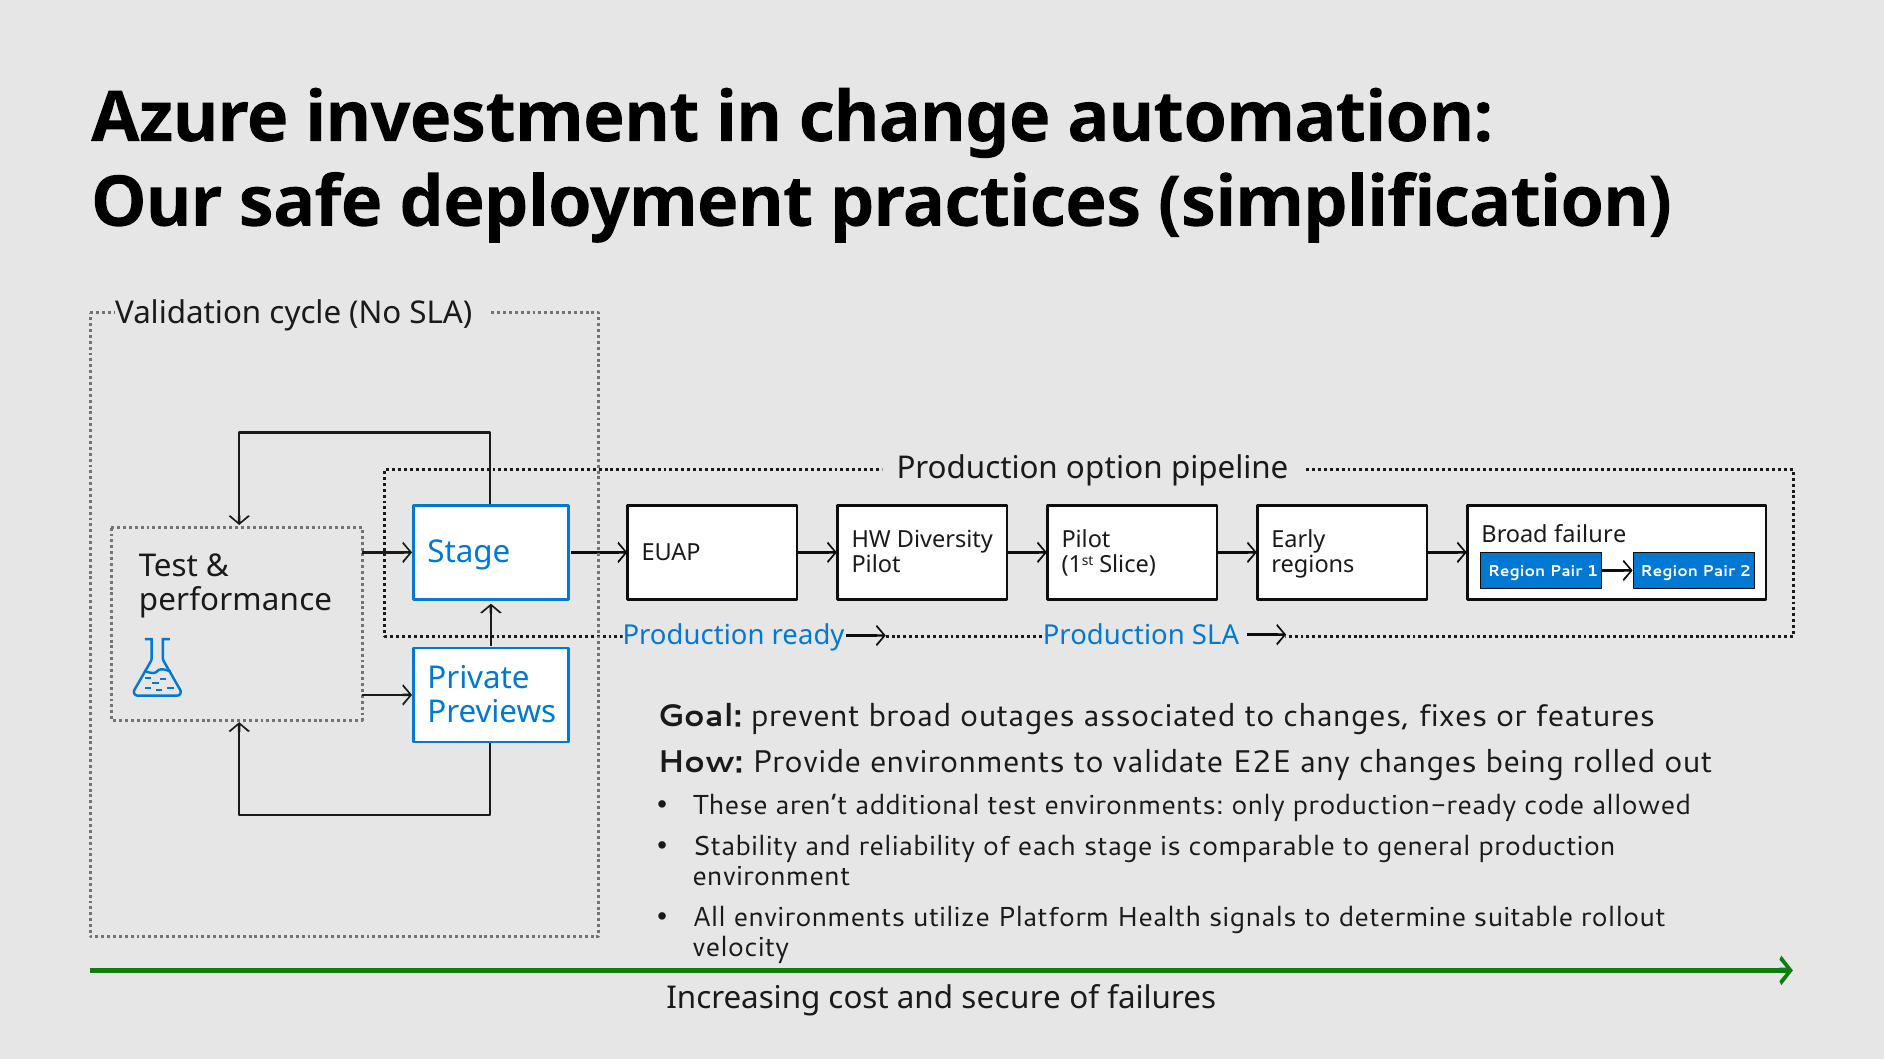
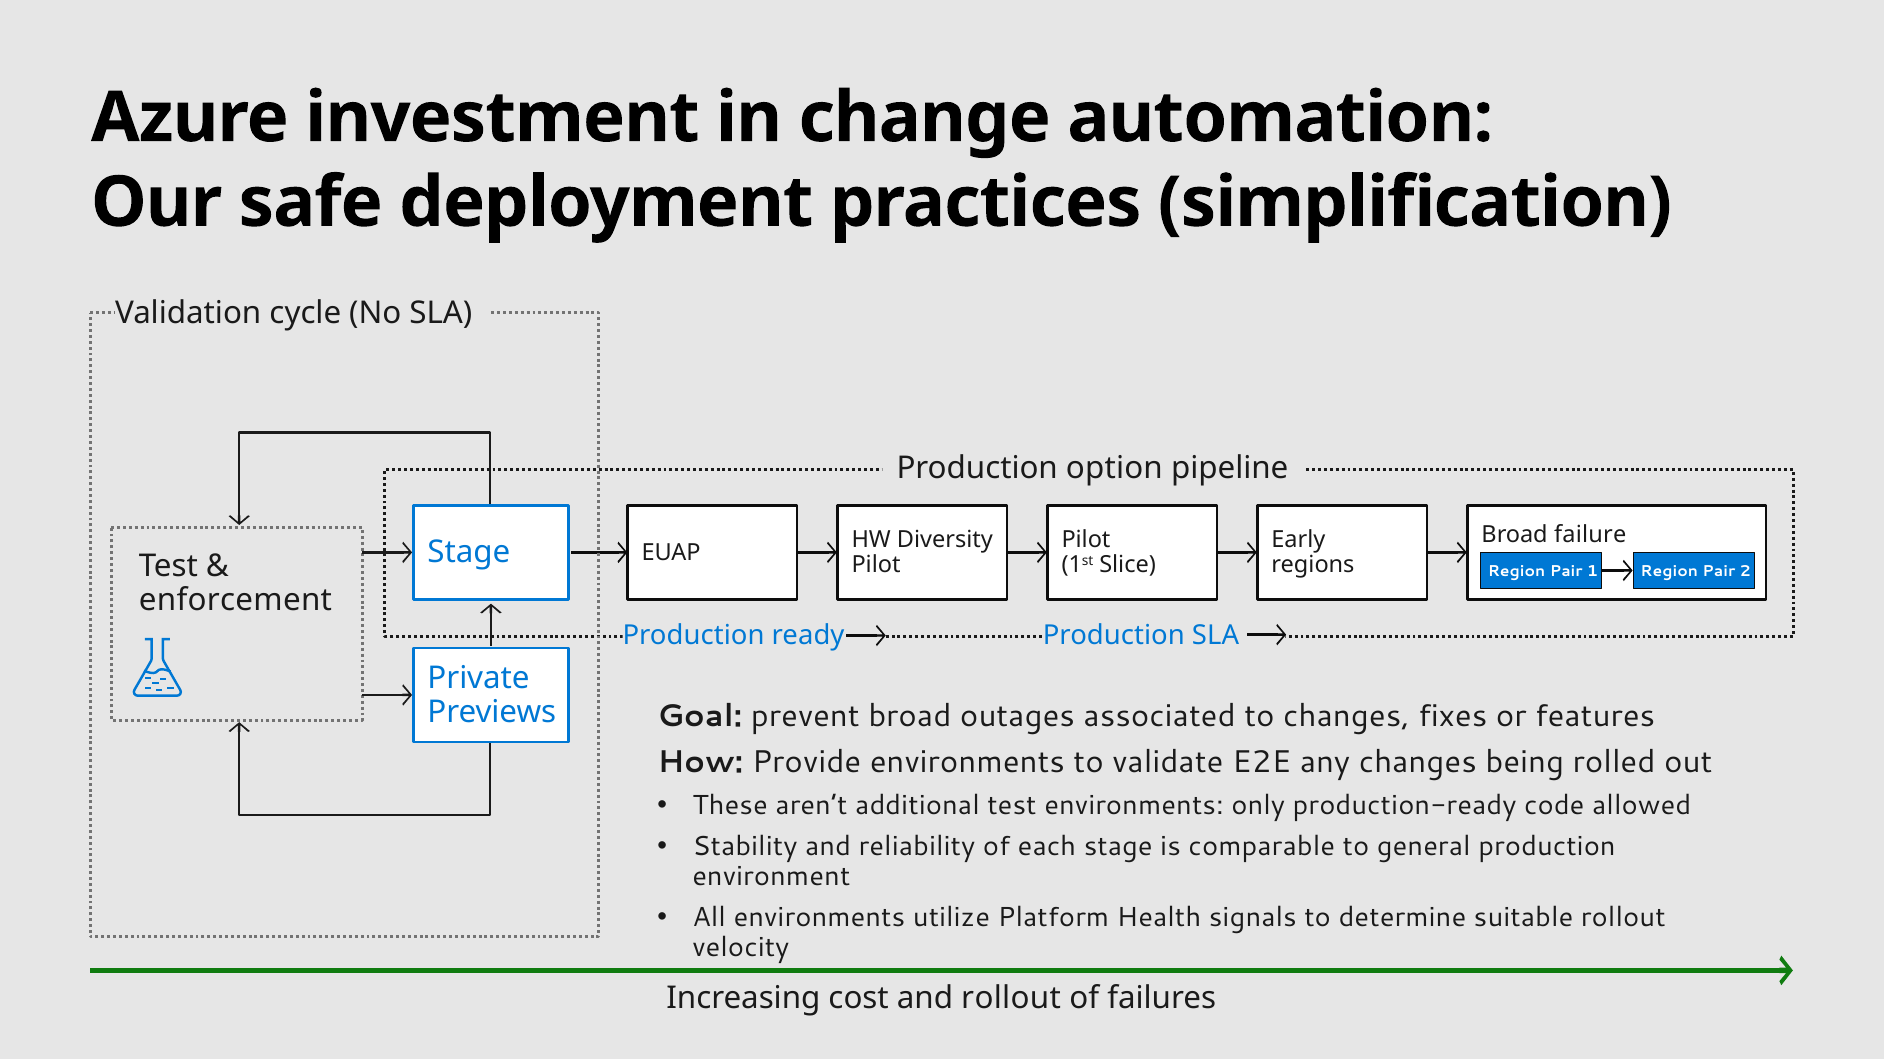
performance: performance -> enforcement
and secure: secure -> rollout
